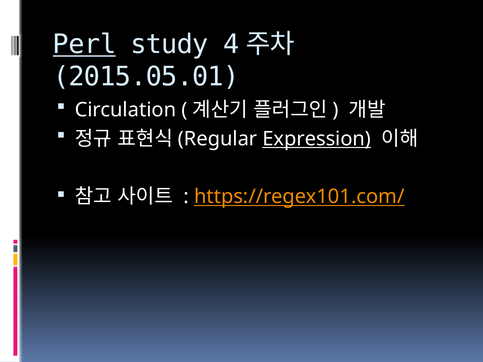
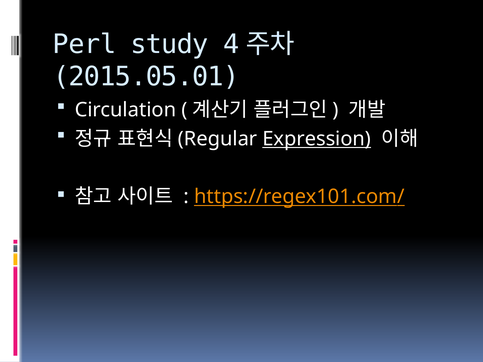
Perl underline: present -> none
